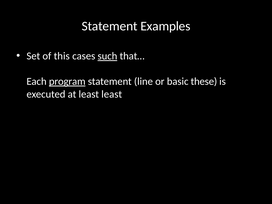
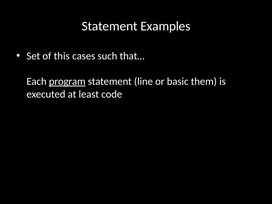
such underline: present -> none
these: these -> them
least least: least -> code
